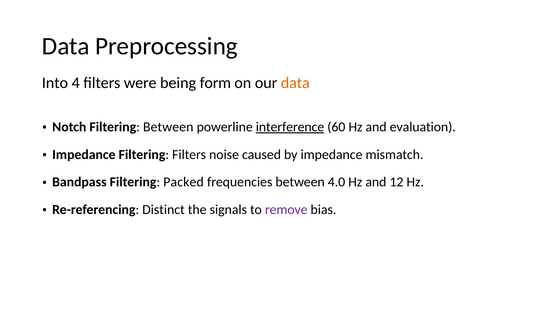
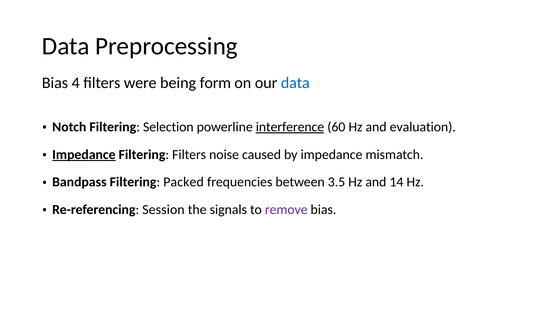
Into at (55, 83): Into -> Bias
data at (295, 83) colour: orange -> blue
Filtering Between: Between -> Selection
Impedance at (84, 155) underline: none -> present
4.0: 4.0 -> 3.5
12: 12 -> 14
Distinct: Distinct -> Session
